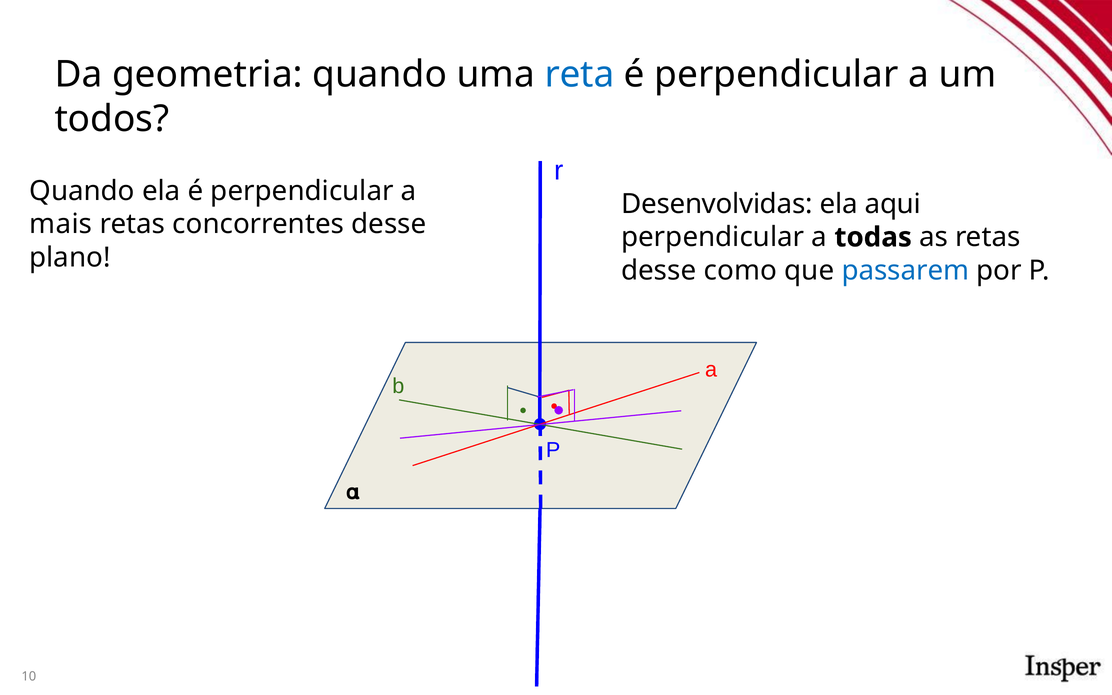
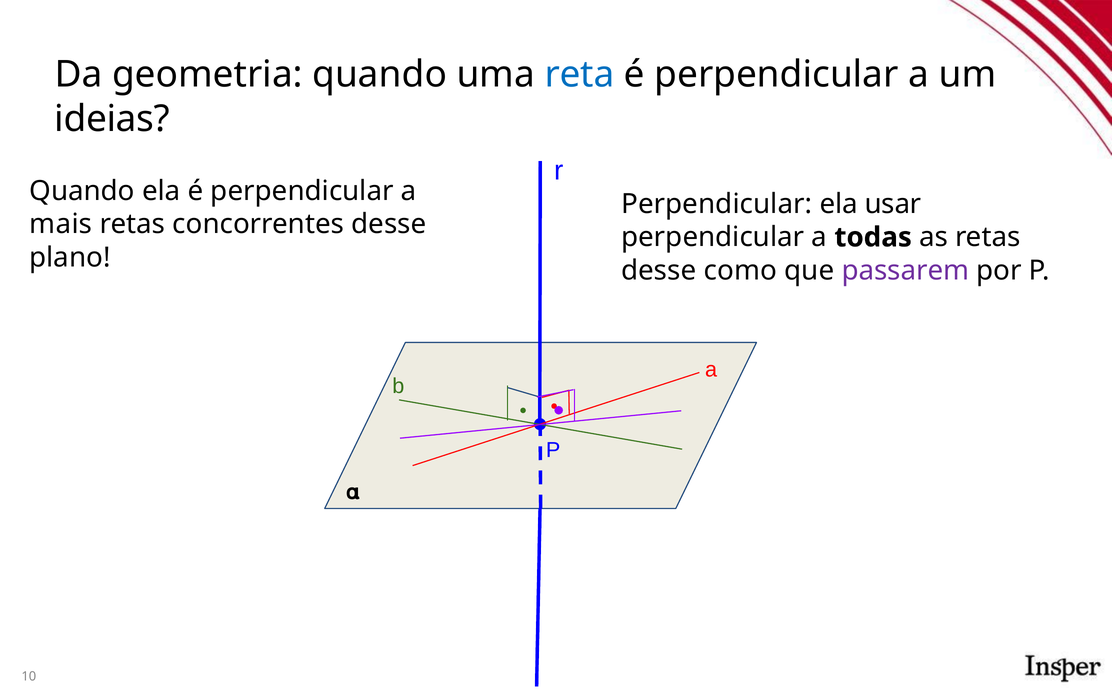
todos: todos -> ideias
Desenvolvidas at (717, 204): Desenvolvidas -> Perpendicular
aqui: aqui -> usar
passarem colour: blue -> purple
